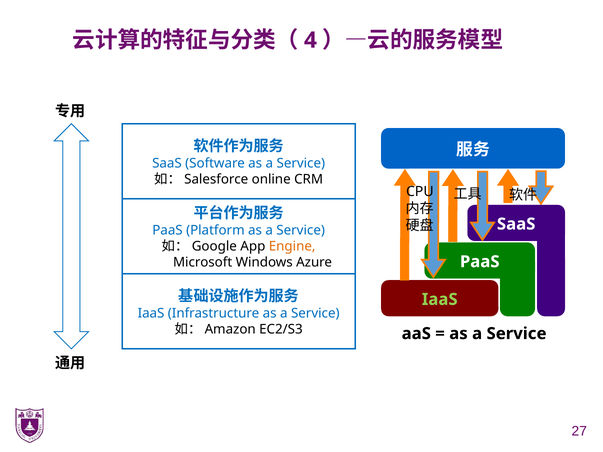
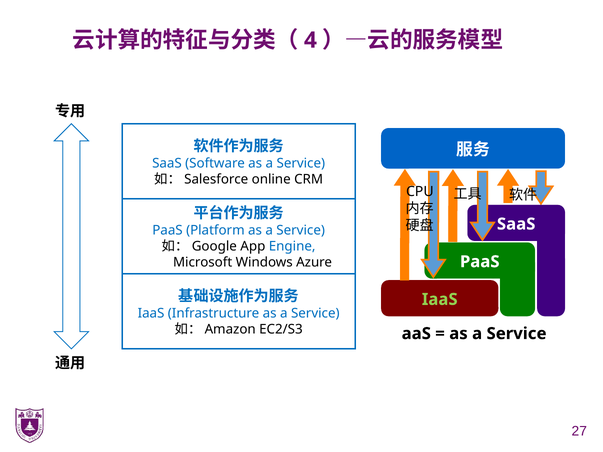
Engine colour: orange -> blue
